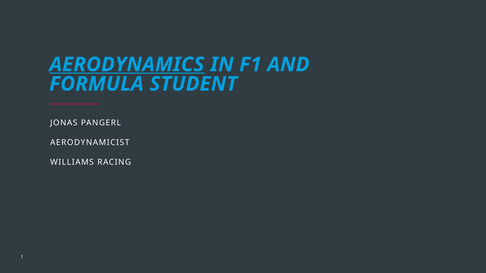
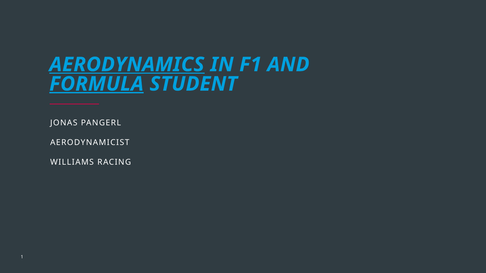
FORMULA underline: none -> present
